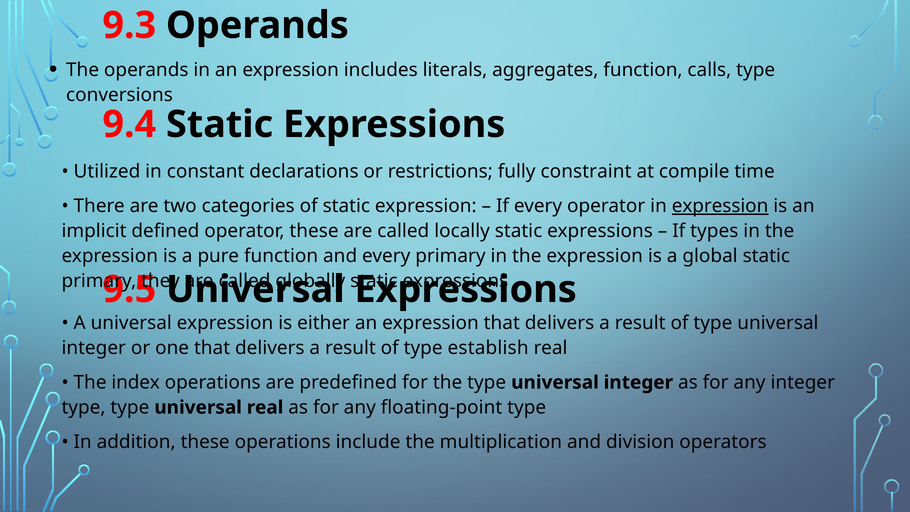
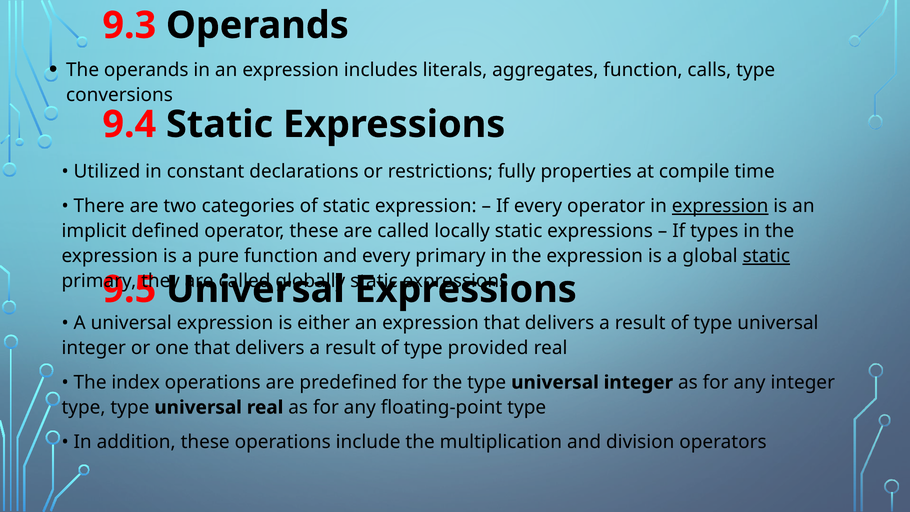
constraint: constraint -> properties
static at (766, 256) underline: none -> present
establish: establish -> provided
